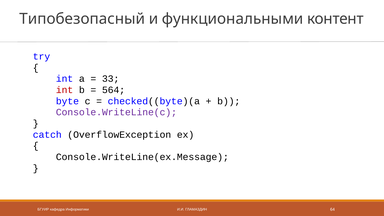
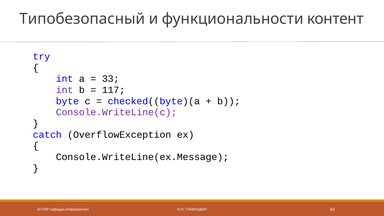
функциональными: функциональными -> функциональности
int at (65, 90) colour: red -> purple
564: 564 -> 117
